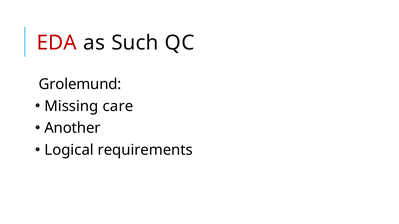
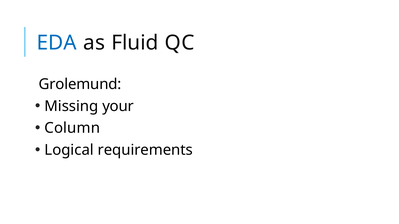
EDA colour: red -> blue
Such: Such -> Fluid
care: care -> your
Another: Another -> Column
